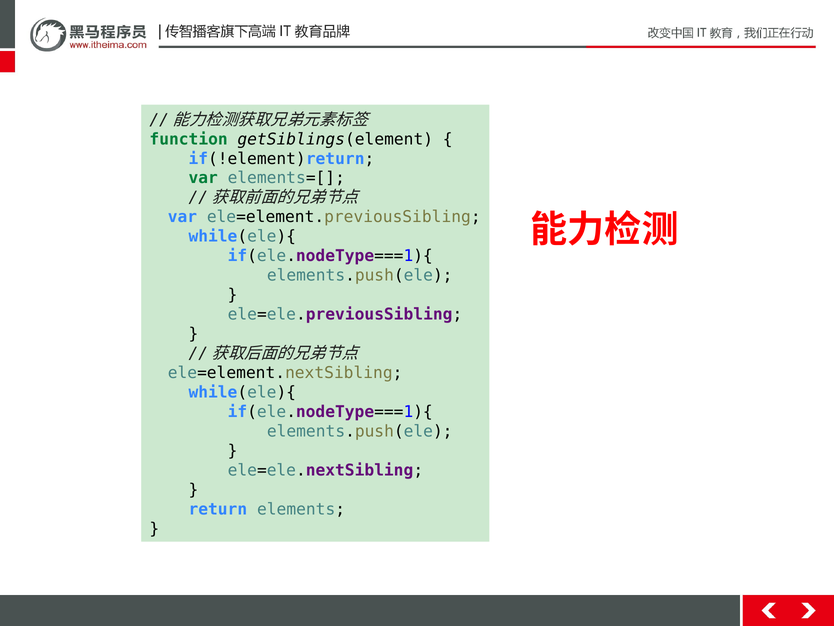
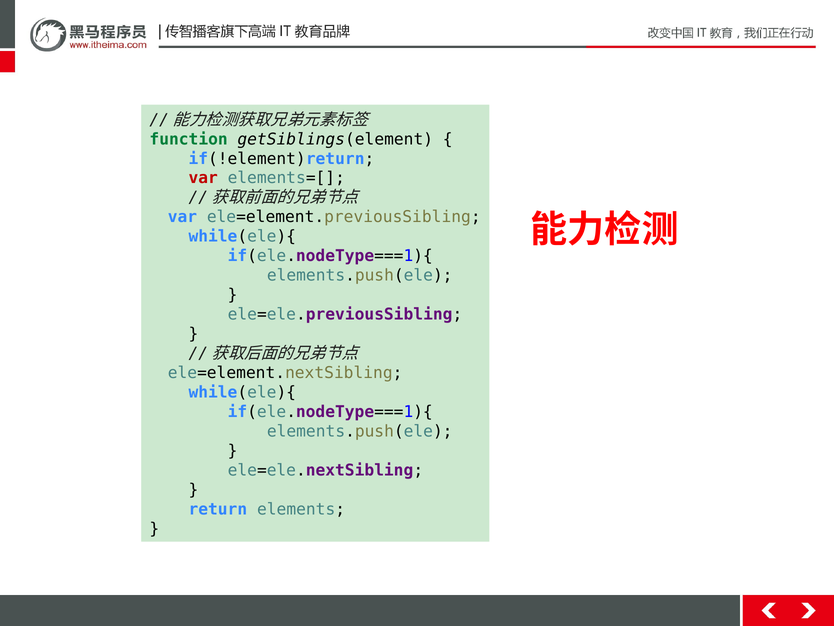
var at (203, 178) colour: green -> red
